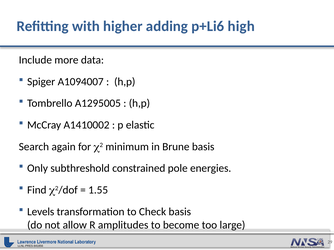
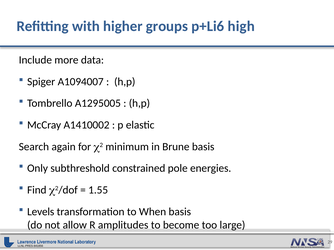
adding: adding -> groups
Check: Check -> When
